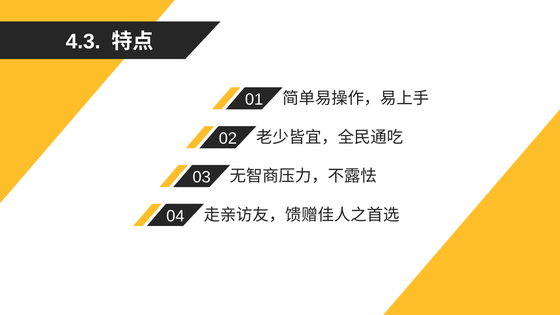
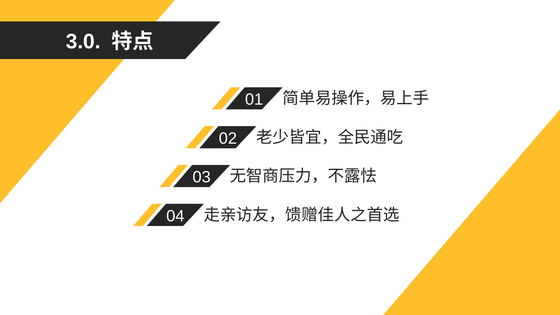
4.3: 4.3 -> 3.0
